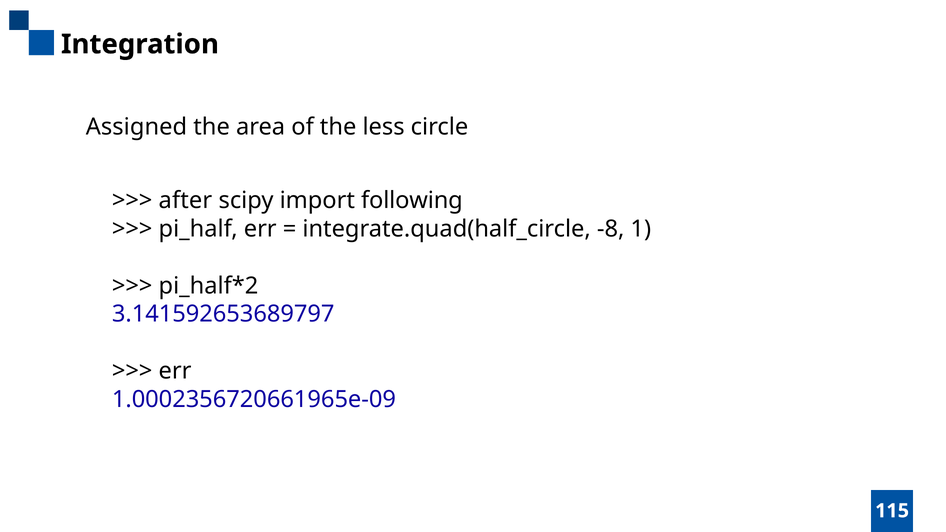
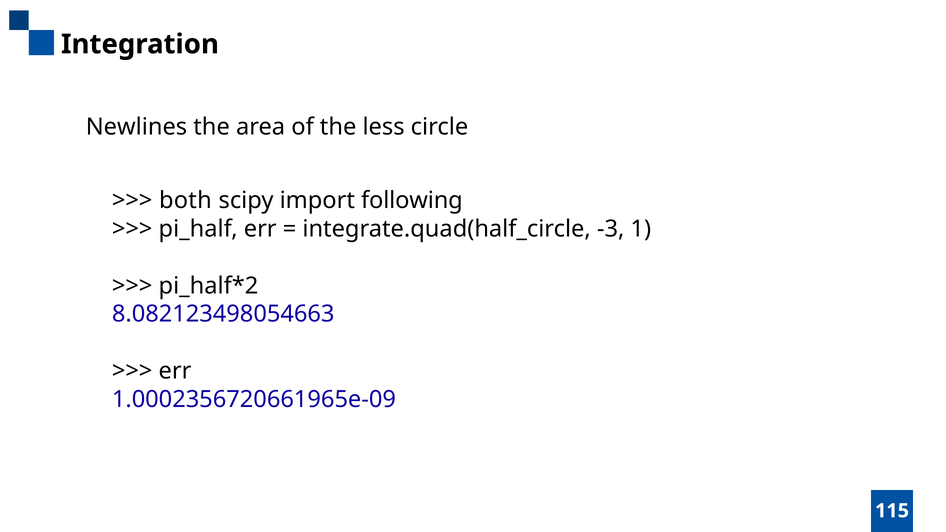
Assigned: Assigned -> Newlines
after: after -> both
-8: -8 -> -3
3.141592653689797: 3.141592653689797 -> 8.082123498054663
